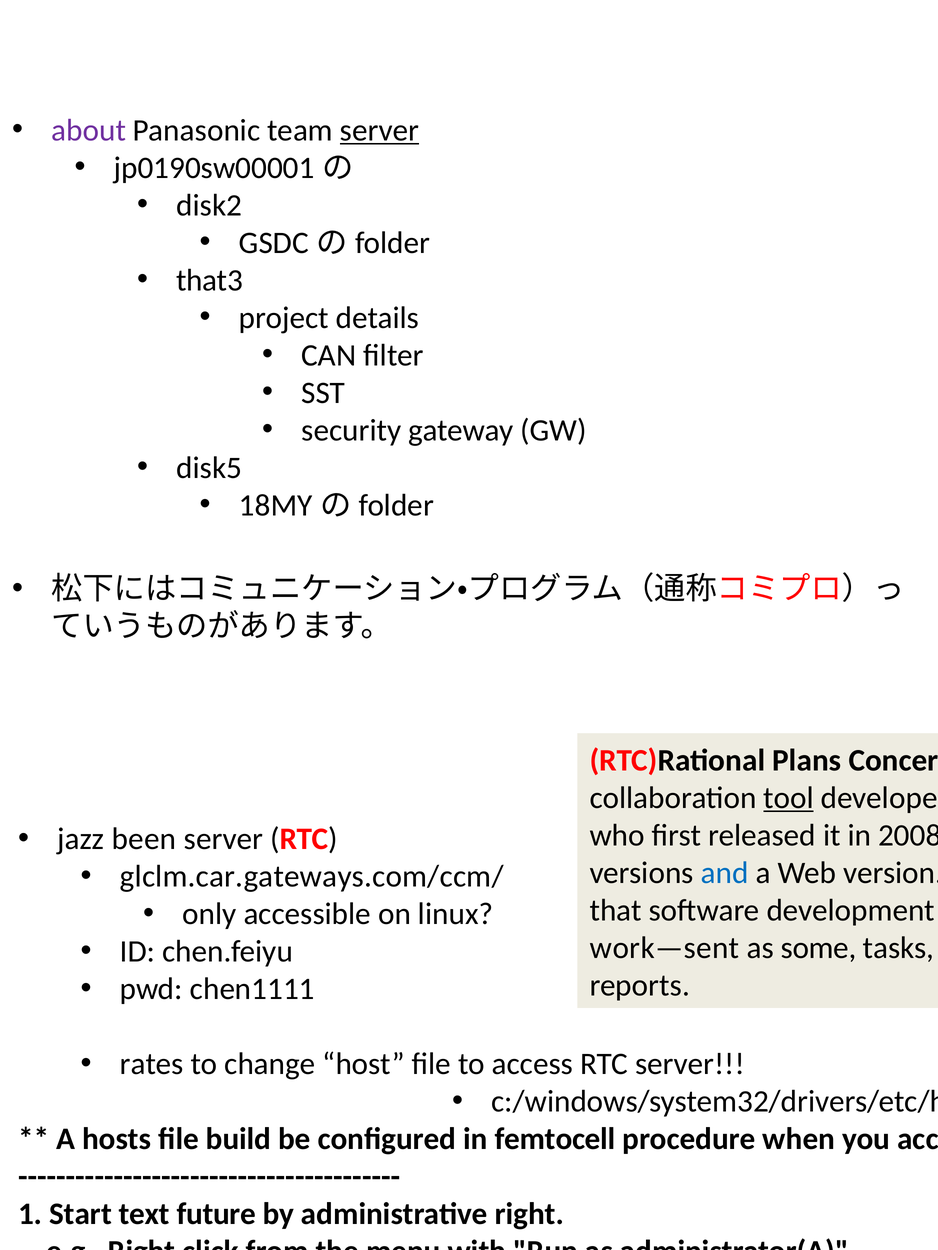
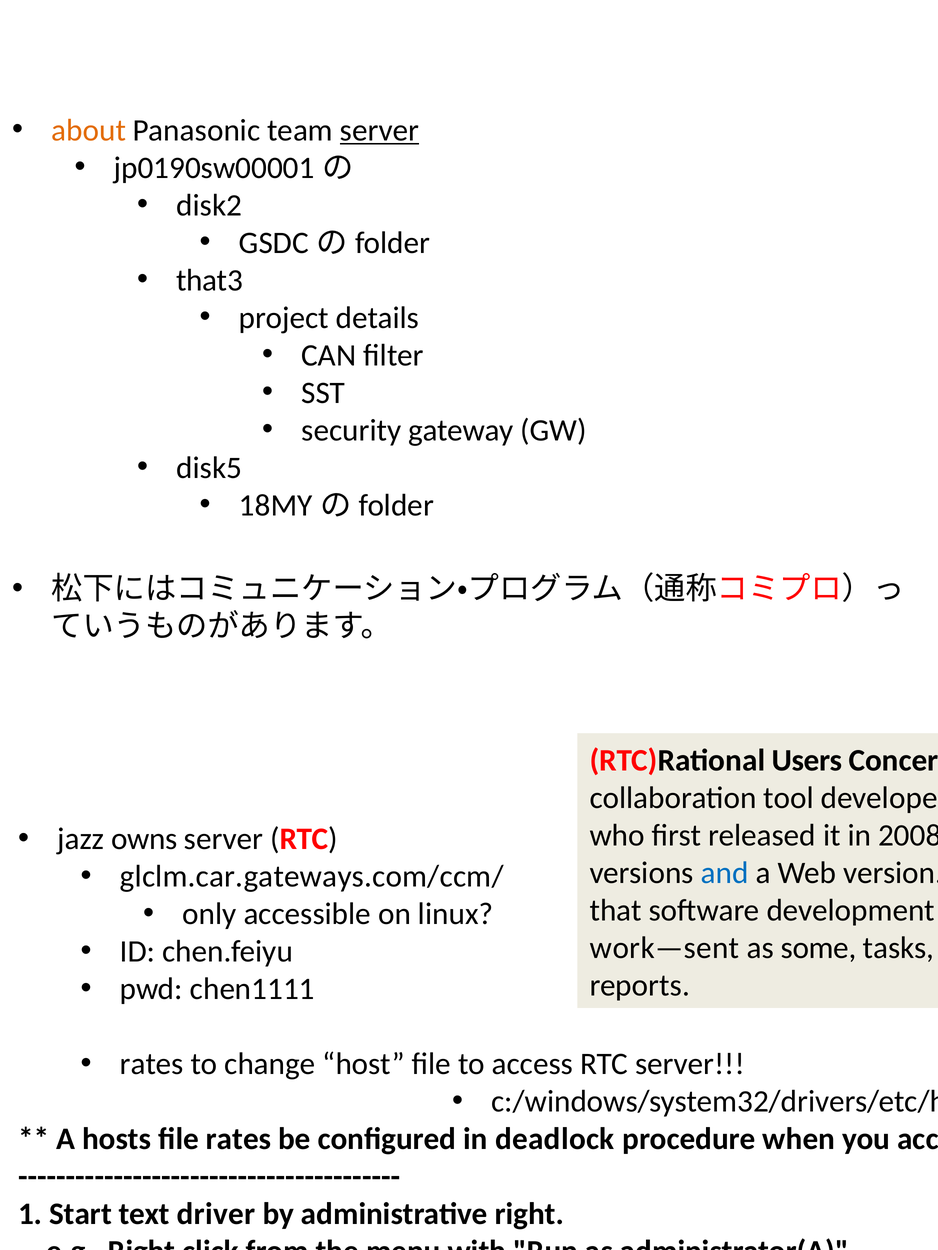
about colour: purple -> orange
Plans: Plans -> Users
tool underline: present -> none
been: been -> owns
file build: build -> rates
femtocell: femtocell -> deadlock
future: future -> driver
